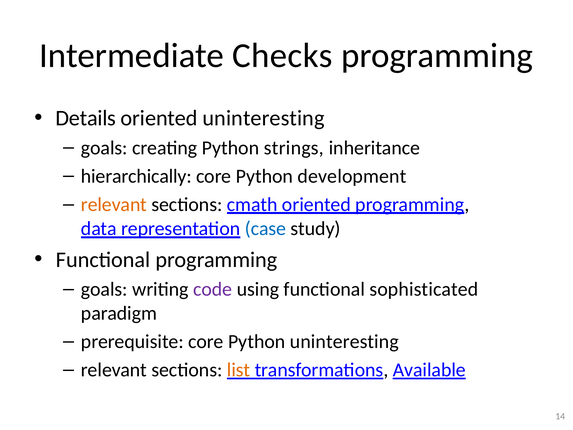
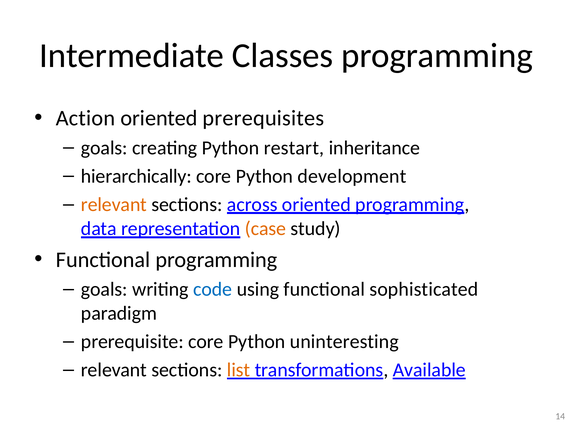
Checks: Checks -> Classes
Details: Details -> Action
oriented uninteresting: uninteresting -> prerequisites
strings: strings -> restart
cmath: cmath -> across
case colour: blue -> orange
code colour: purple -> blue
